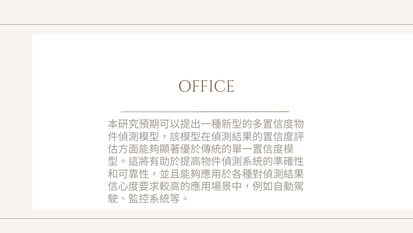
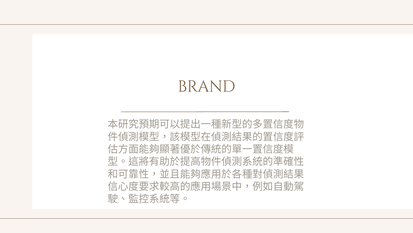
OFFICE: OFFICE -> BRAND
